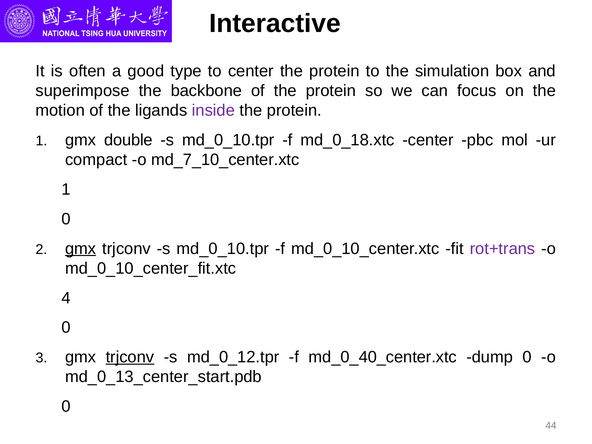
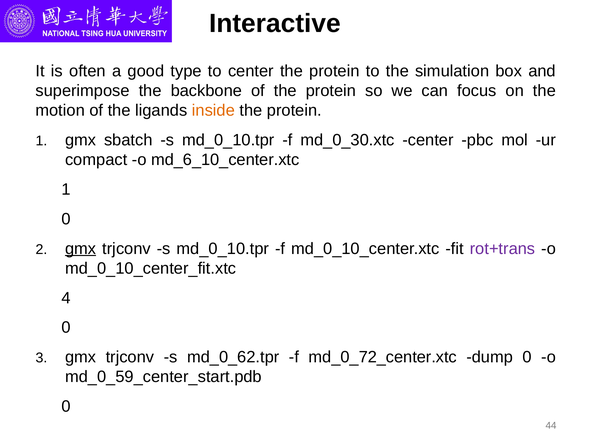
inside colour: purple -> orange
double: double -> sbatch
md_0_18.xtc: md_0_18.xtc -> md_0_30.xtc
md_7_10_center.xtc: md_7_10_center.xtc -> md_6_10_center.xtc
trjconv at (130, 357) underline: present -> none
md_0_12.tpr: md_0_12.tpr -> md_0_62.tpr
md_0_40_center.xtc: md_0_40_center.xtc -> md_0_72_center.xtc
md_0_13_center_start.pdb: md_0_13_center_start.pdb -> md_0_59_center_start.pdb
